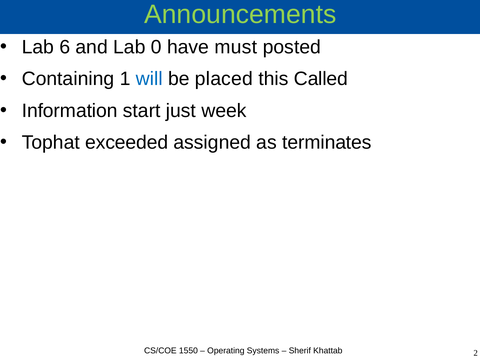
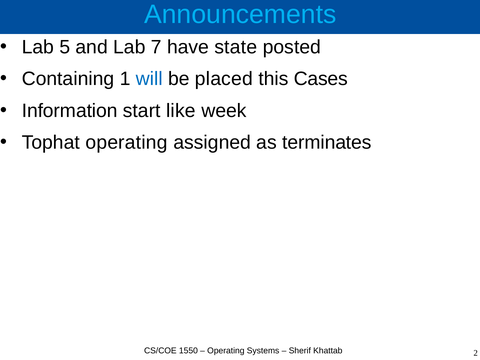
Announcements colour: light green -> light blue
6: 6 -> 5
0: 0 -> 7
must: must -> state
Called: Called -> Cases
just: just -> like
Tophat exceeded: exceeded -> operating
